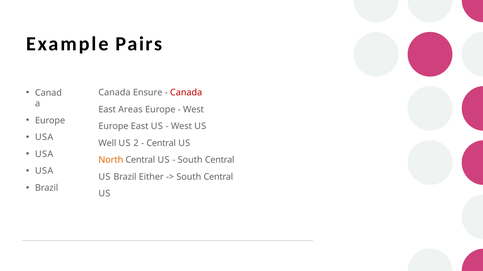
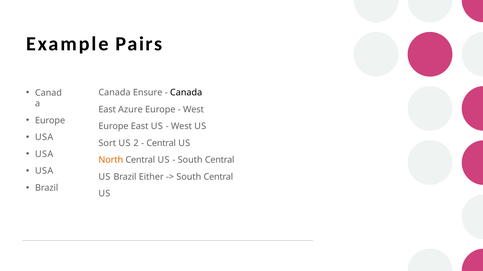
Canada at (186, 93) colour: red -> black
Areas: Areas -> Azure
Well: Well -> Sort
